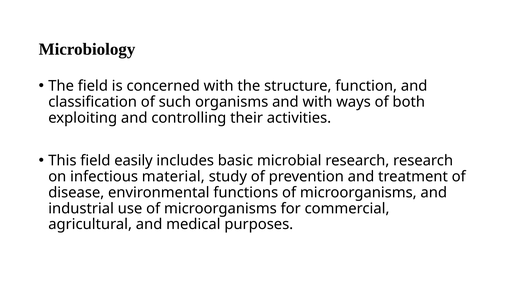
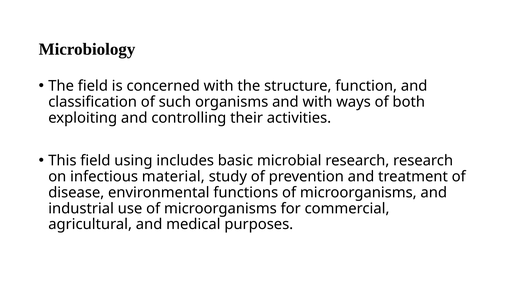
easily: easily -> using
